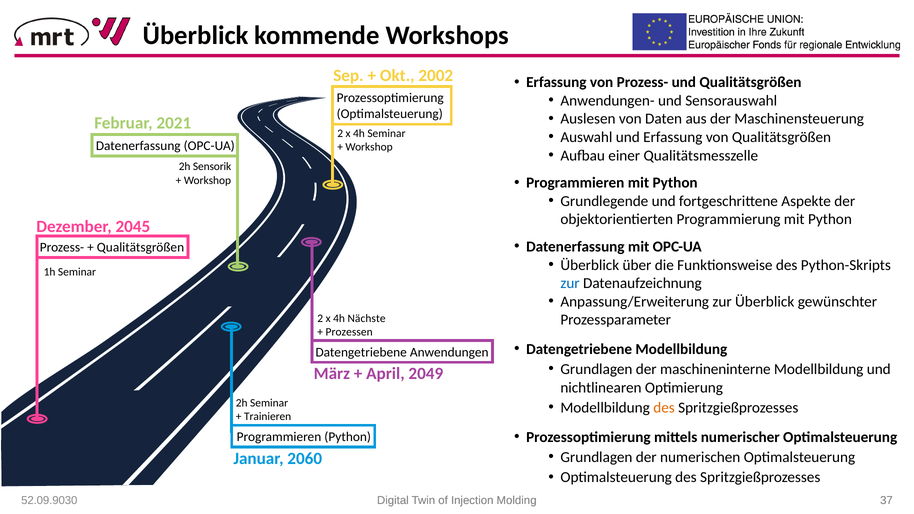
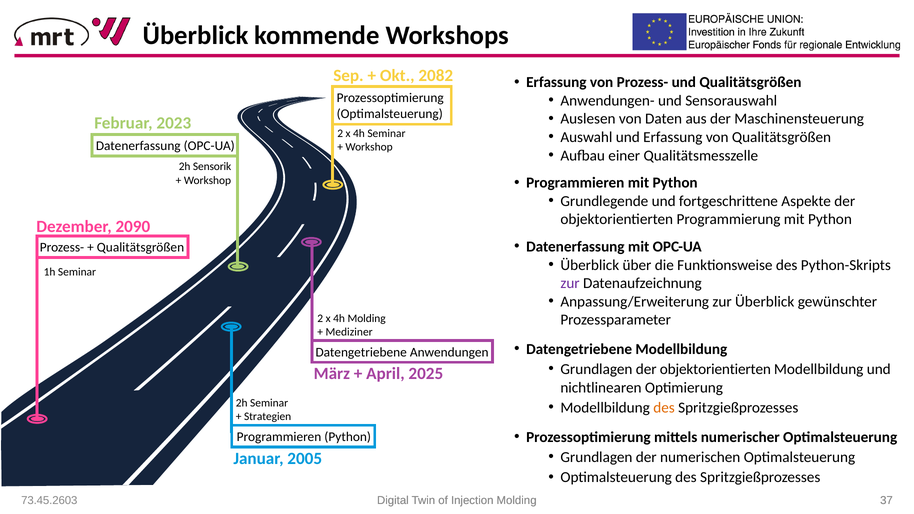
2002: 2002 -> 2082
2021: 2021 -> 2023
2045: 2045 -> 2090
zur at (570, 283) colour: blue -> purple
4h Nächste: Nächste -> Molding
Prozessen: Prozessen -> Mediziner
Grundlagen der maschineninterne: maschineninterne -> objektorientierten
2049: 2049 -> 2025
Trainieren: Trainieren -> Strategien
2060: 2060 -> 2005
52.09.9030: 52.09.9030 -> 73.45.2603
